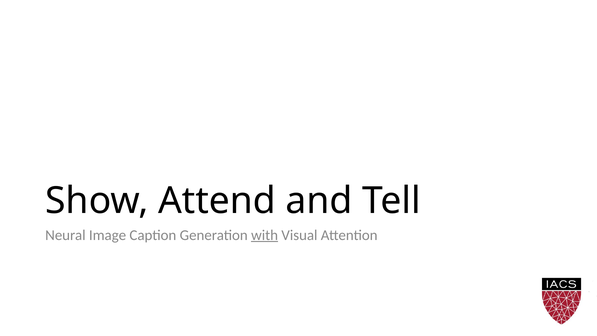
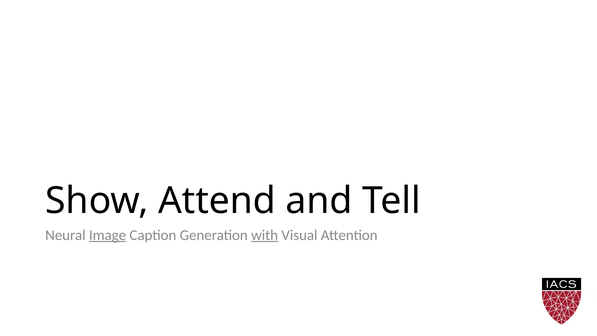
Image underline: none -> present
